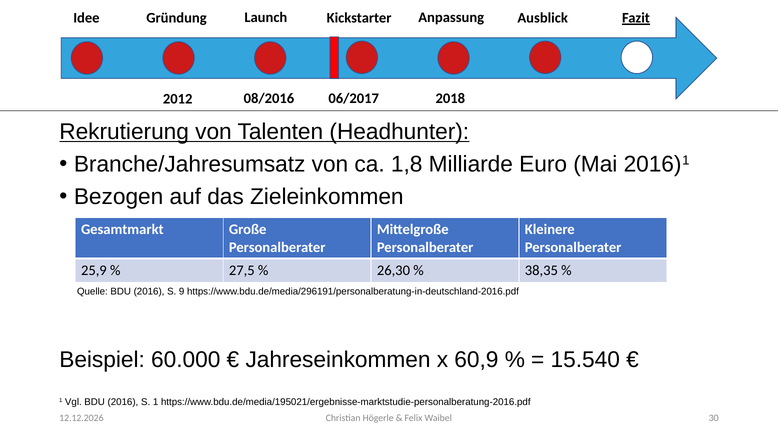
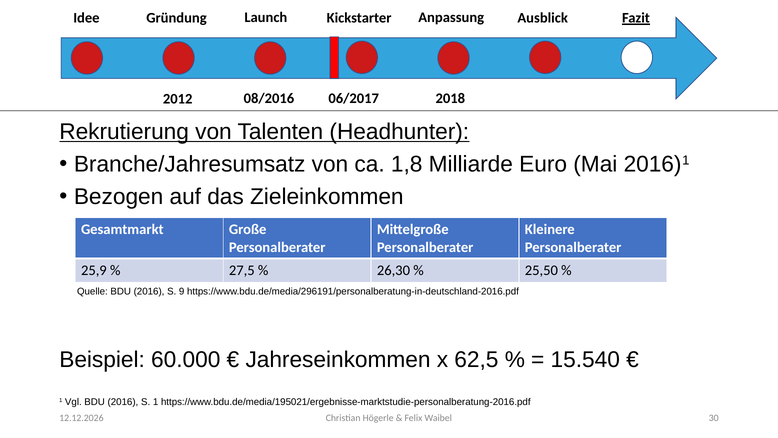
38,35: 38,35 -> 25,50
60,9: 60,9 -> 62,5
